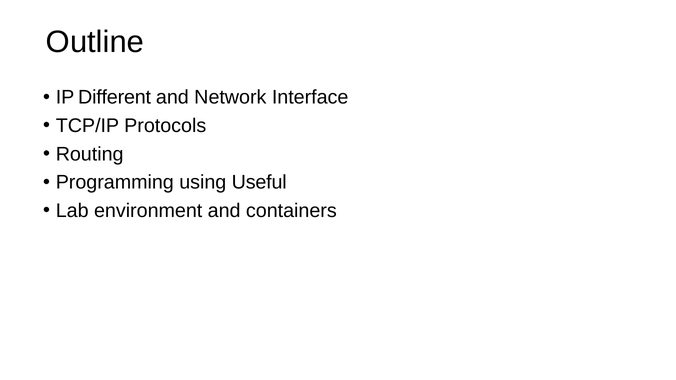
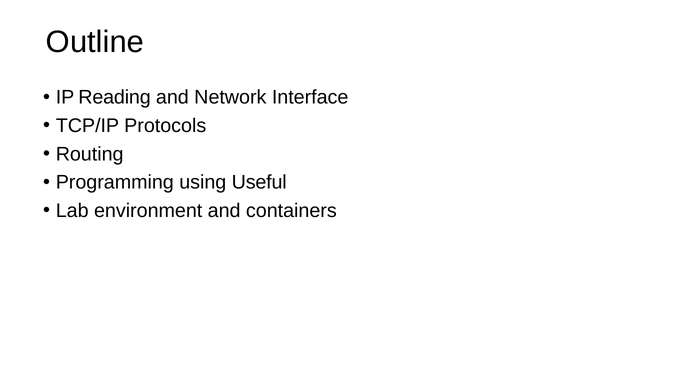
Different: Different -> Reading
